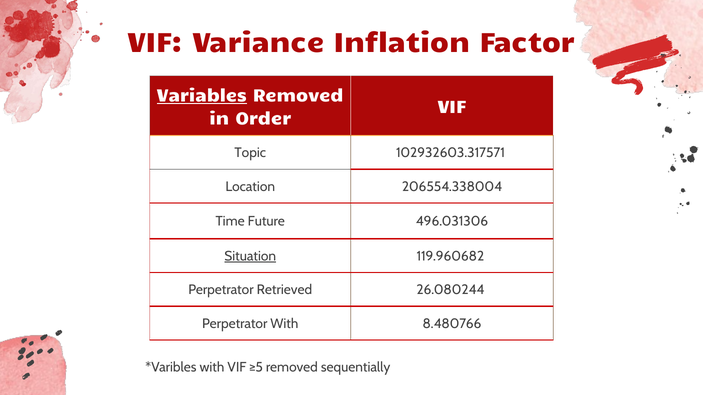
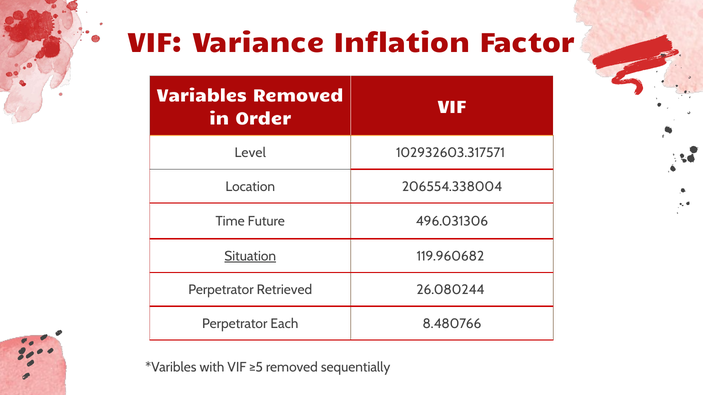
Variables underline: present -> none
Topic: Topic -> Level
Perpetrator With: With -> Each
